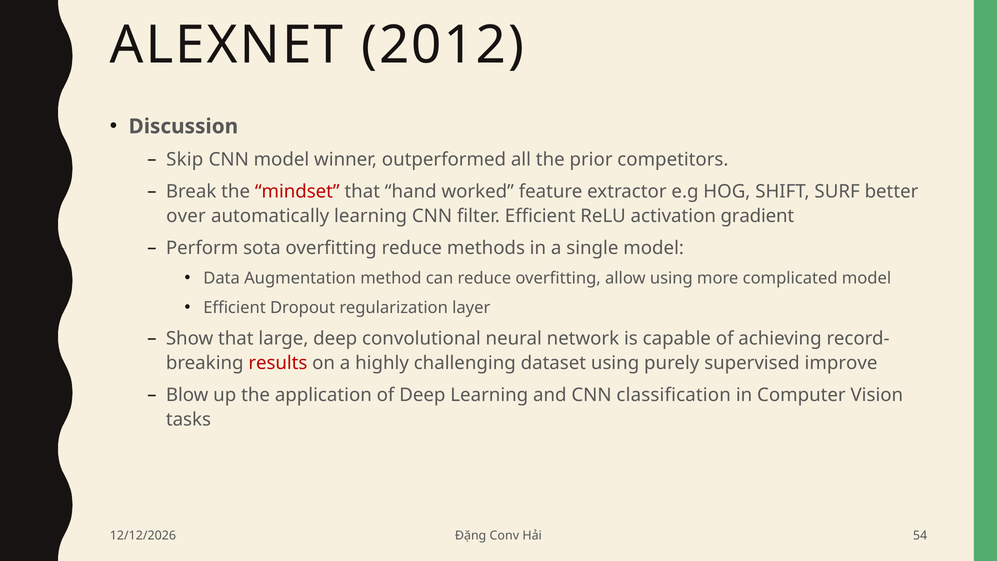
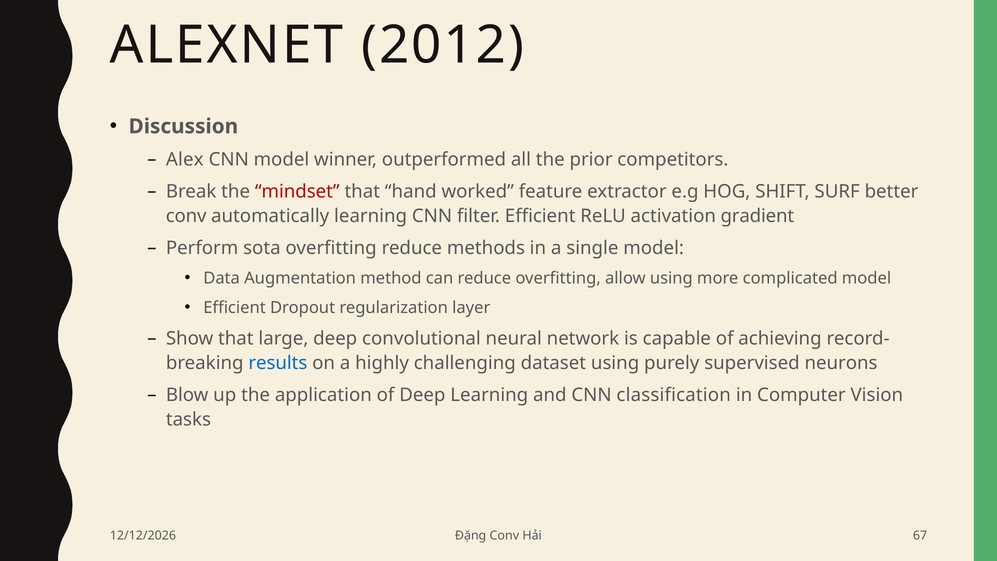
Skip: Skip -> Alex
over at (186, 216): over -> conv
results colour: red -> blue
improve: improve -> neurons
54: 54 -> 67
